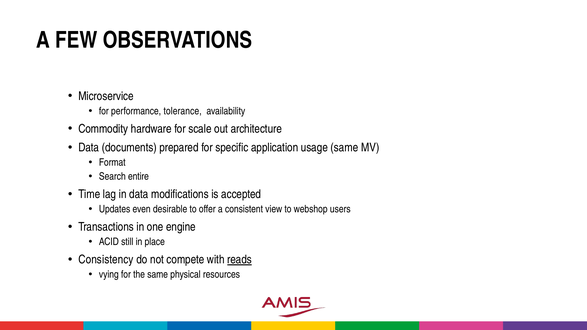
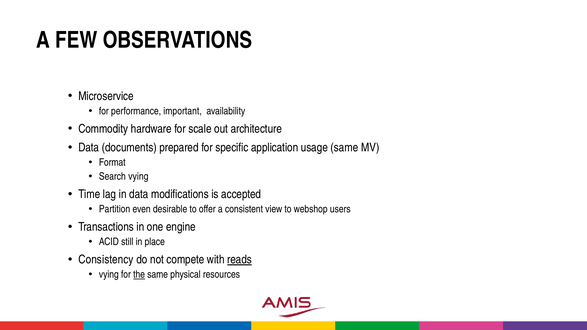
tolerance: tolerance -> important
Search entire: entire -> vying
Updates: Updates -> Partition
the underline: none -> present
